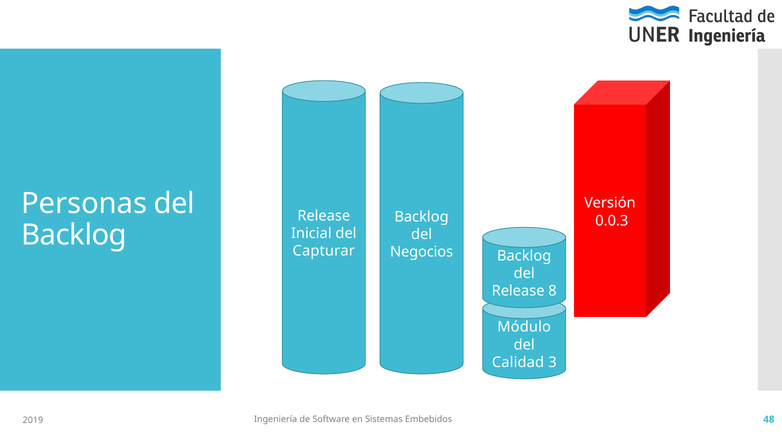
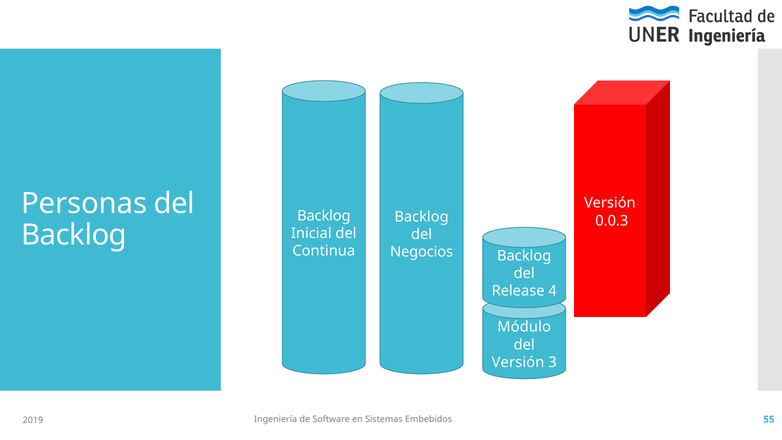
Release at (324, 216): Release -> Backlog
Capturar: Capturar -> Continua
8: 8 -> 4
Calidad at (518, 362): Calidad -> Versión
48: 48 -> 55
